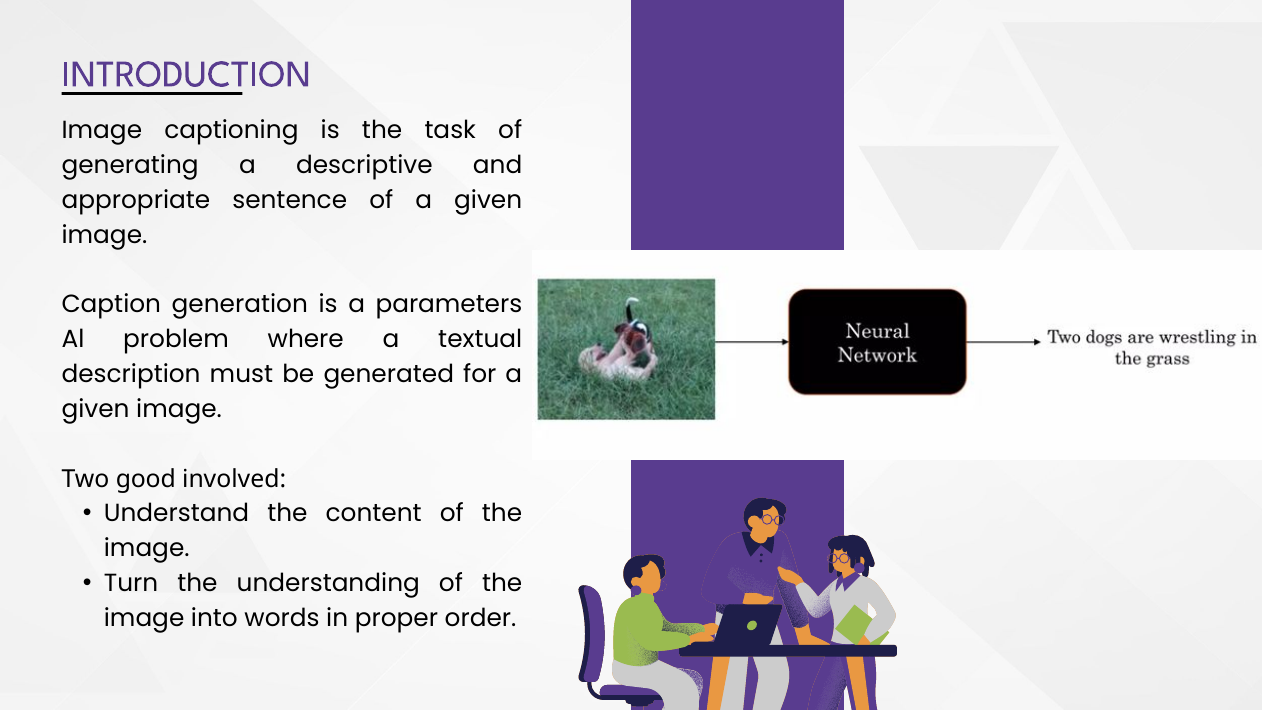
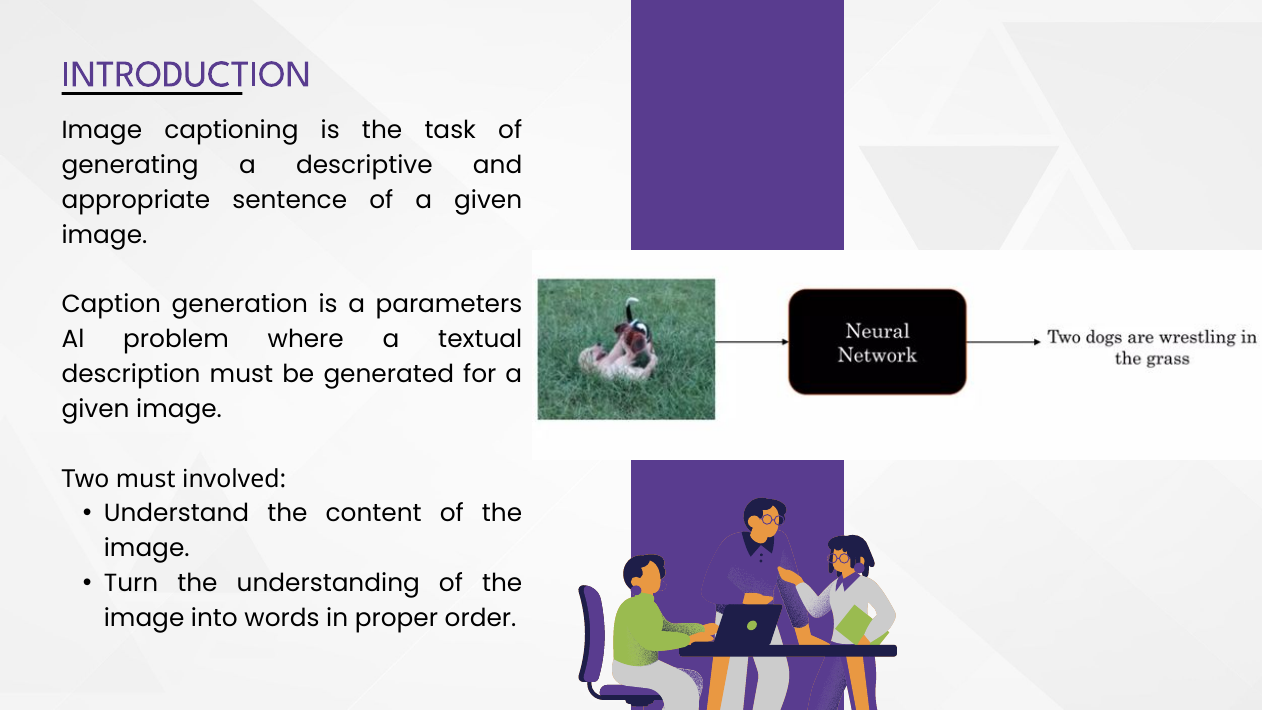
Two good: good -> must
